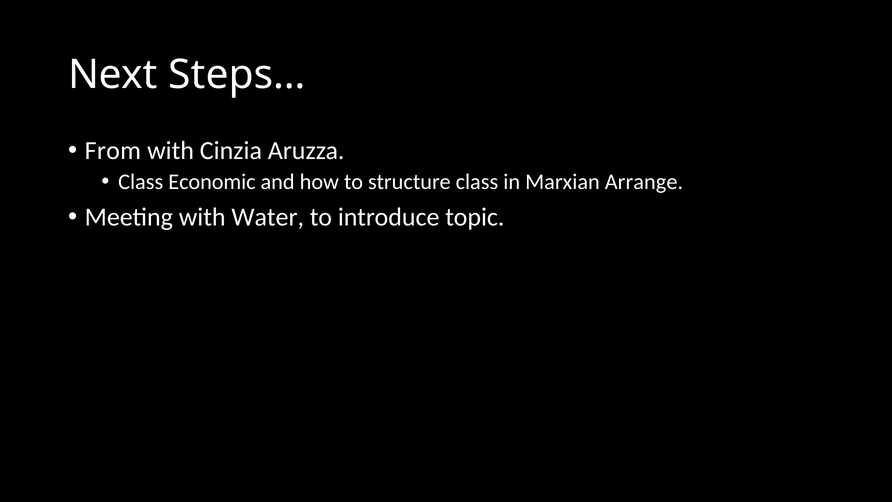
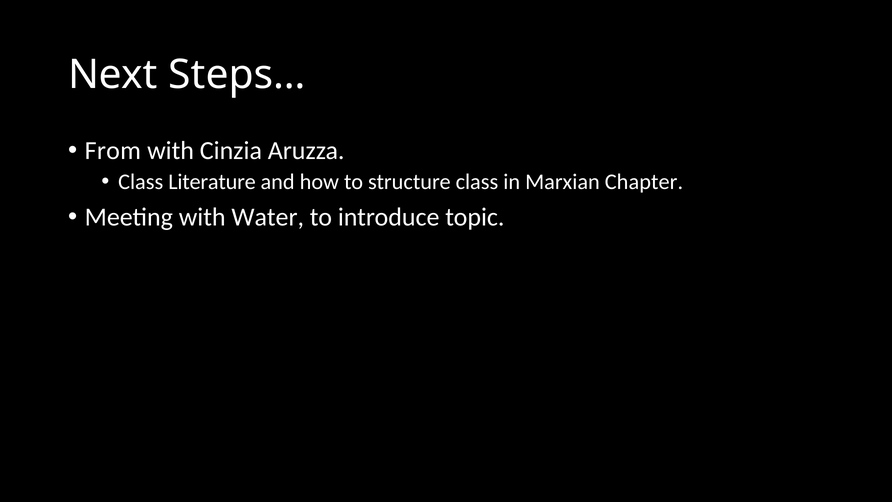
Economic: Economic -> Literature
Arrange: Arrange -> Chapter
